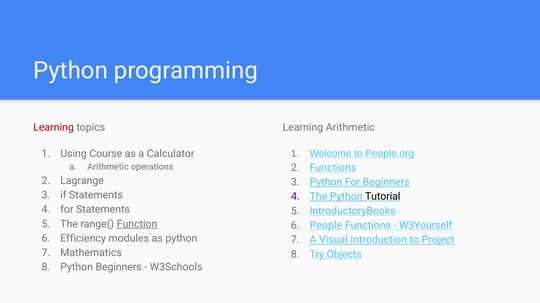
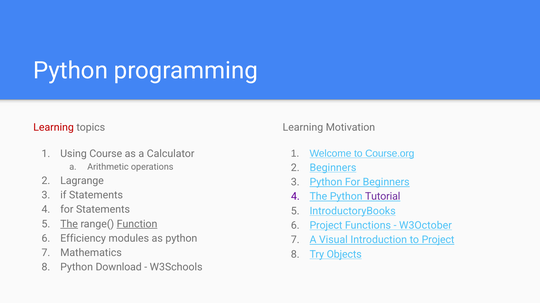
Learning Arithmetic: Arithmetic -> Motivation
People.org: People.org -> Course.org
Functions at (333, 168): Functions -> Beginners
Tutorial colour: black -> purple
The at (69, 224) underline: none -> present
People at (326, 226): People -> Project
W3Yourself: W3Yourself -> W3October
Python Beginners: Beginners -> Download
